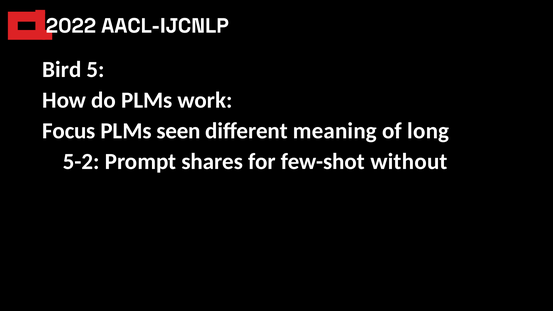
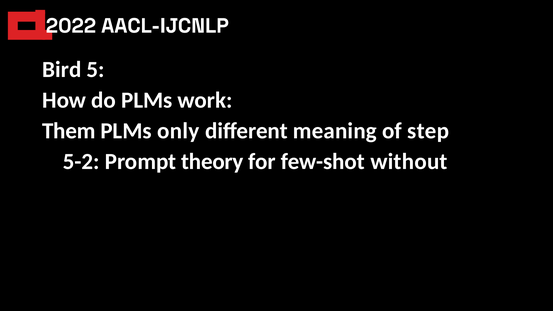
Focus: Focus -> Them
seen: seen -> only
long: long -> step
shares: shares -> theory
